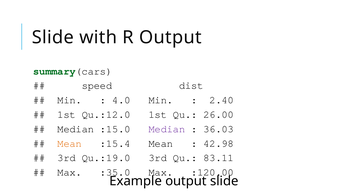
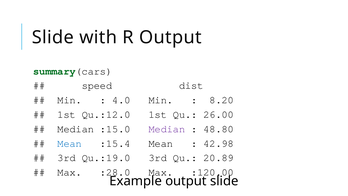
2.40: 2.40 -> 8.20
36.03: 36.03 -> 48.80
Mean at (70, 143) colour: orange -> blue
83.11: 83.11 -> 20.89
:35.0: :35.0 -> :28.0
